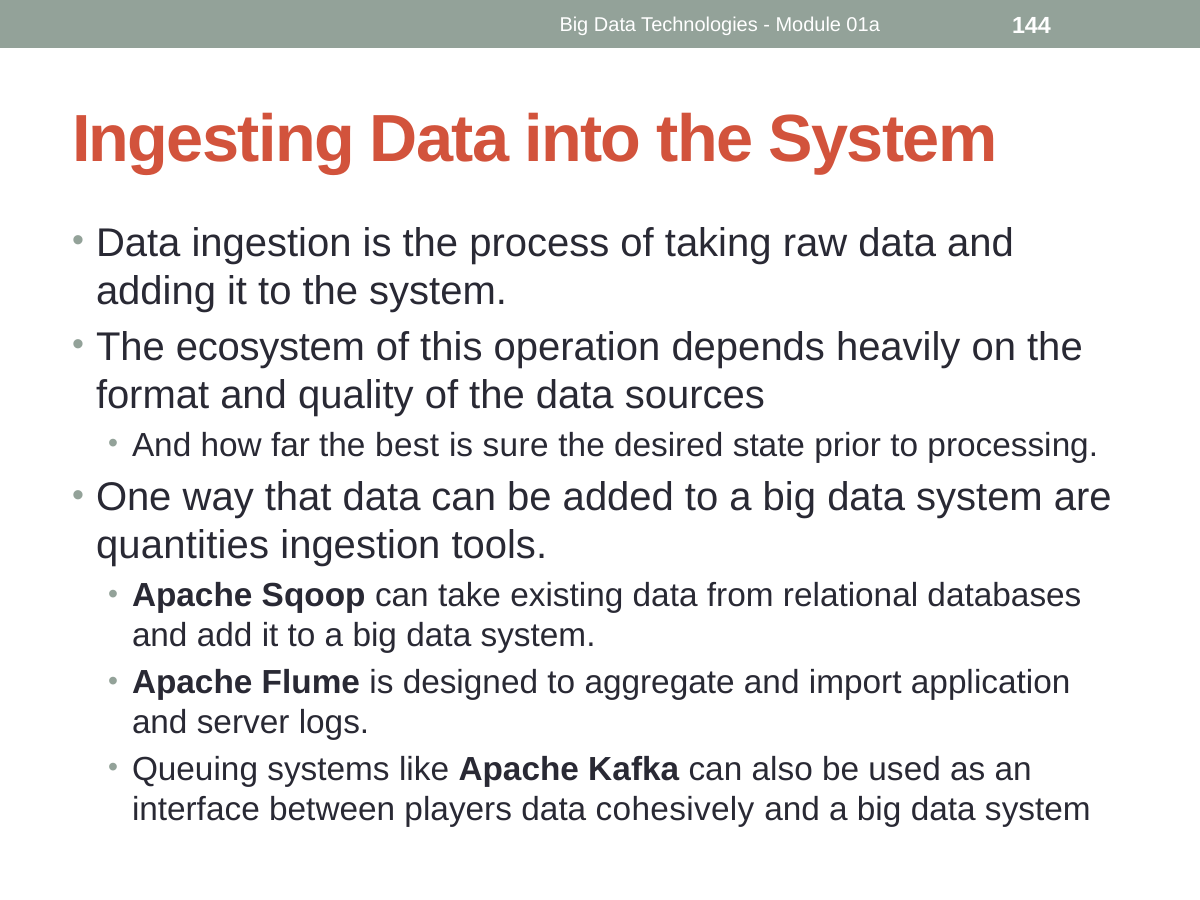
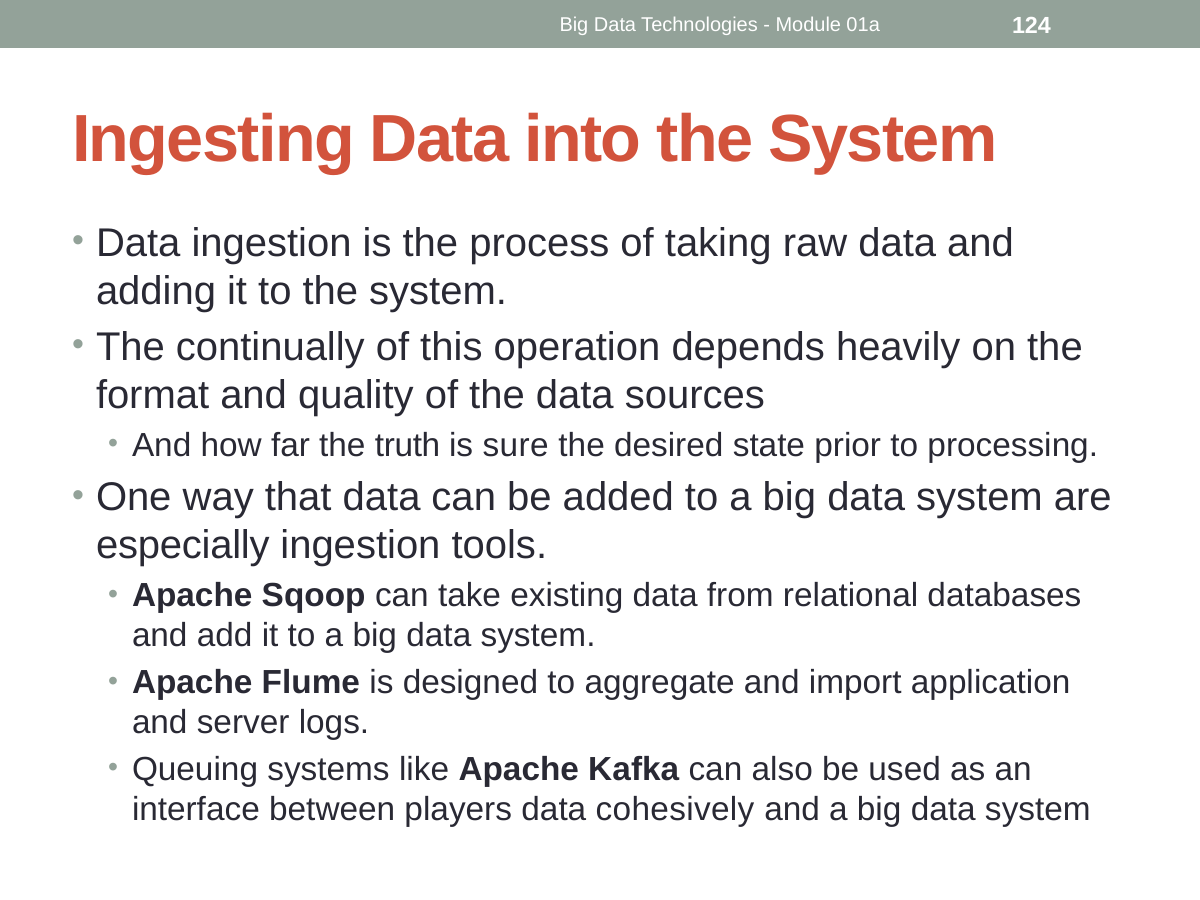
144: 144 -> 124
ecosystem: ecosystem -> continually
best: best -> truth
quantities: quantities -> especially
